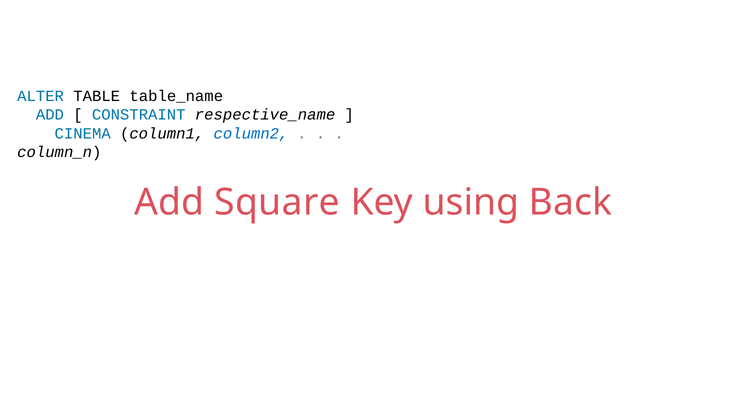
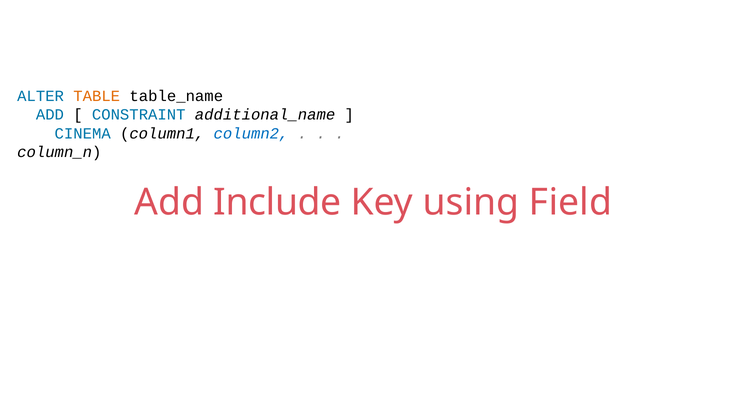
TABLE colour: black -> orange
respective_name: respective_name -> additional_name
Square: Square -> Include
Back: Back -> Field
